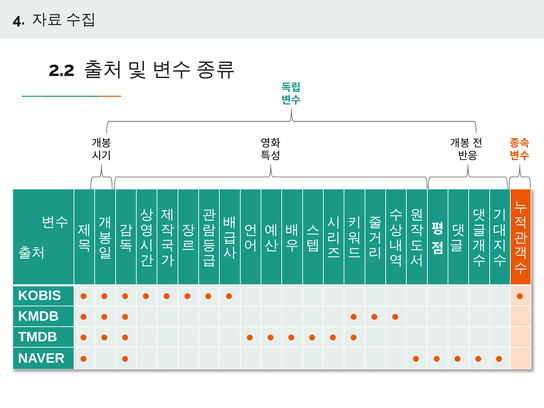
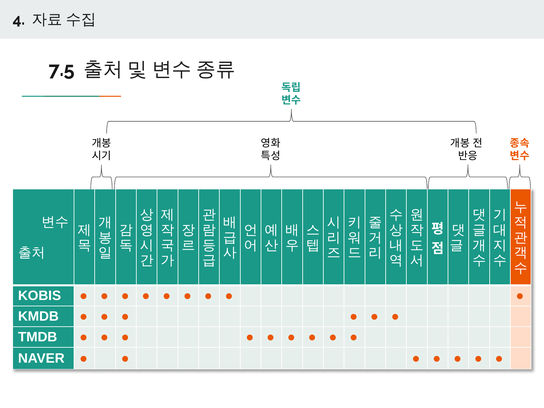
2.2: 2.2 -> 7.5
